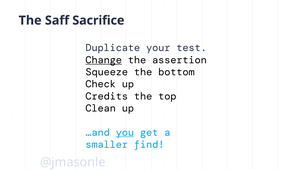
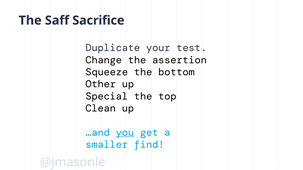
Change underline: present -> none
Check: Check -> Other
Credits: Credits -> Special
